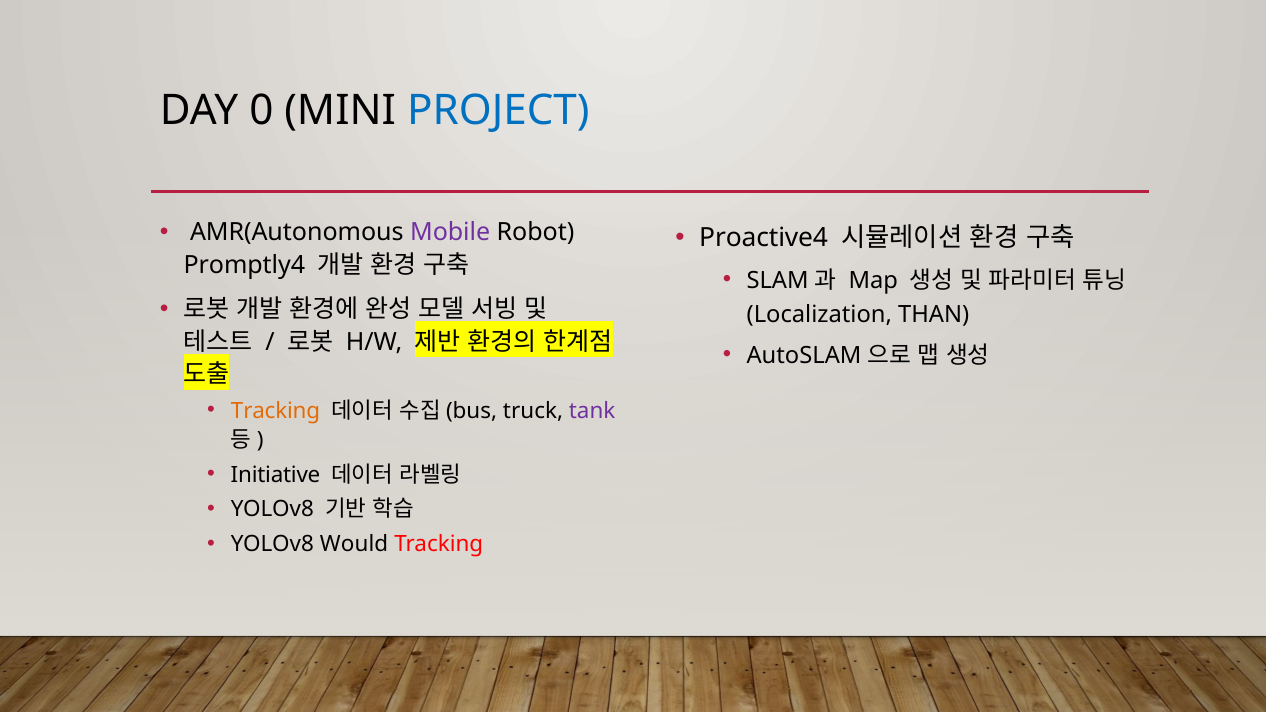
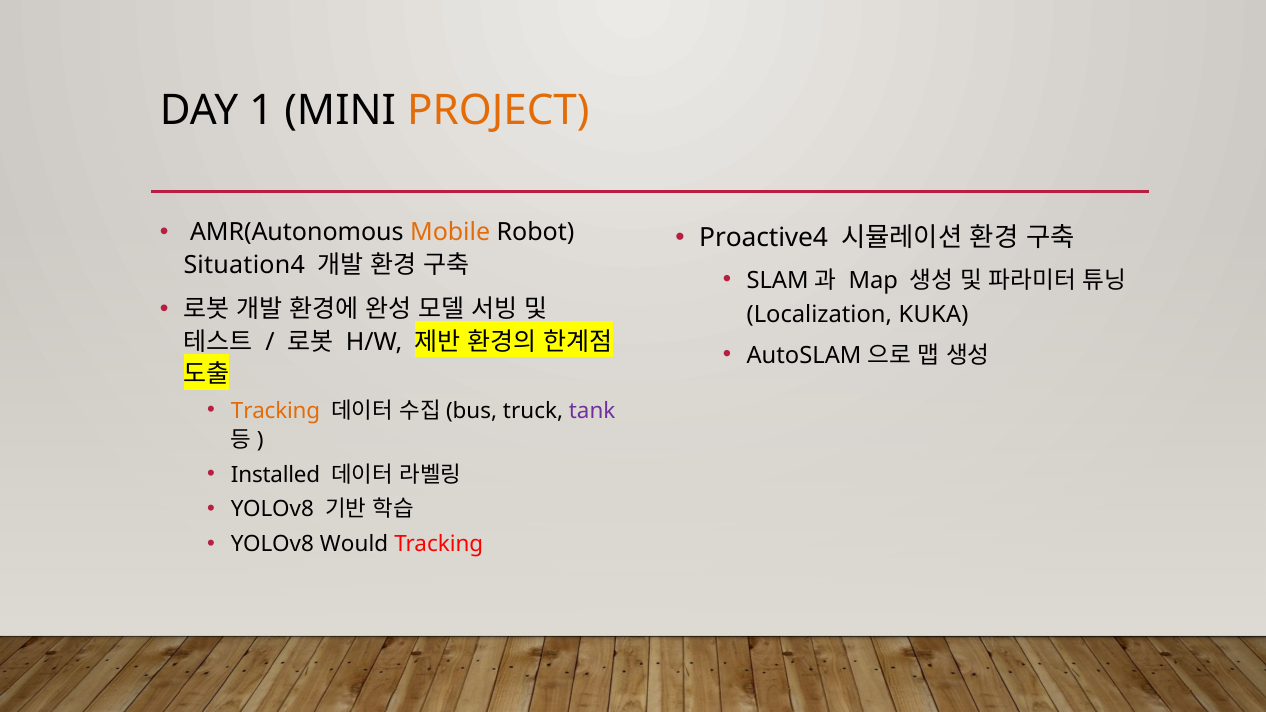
0: 0 -> 1
PROJECT colour: blue -> orange
Mobile colour: purple -> orange
Promptly4: Promptly4 -> Situation4
THAN: THAN -> KUKA
Initiative: Initiative -> Installed
